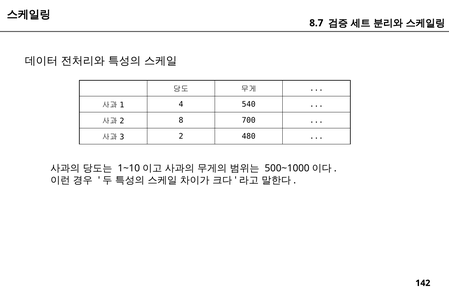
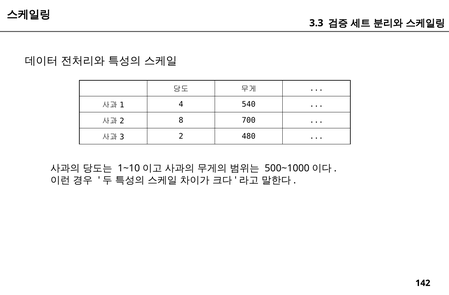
8.7: 8.7 -> 3.3
